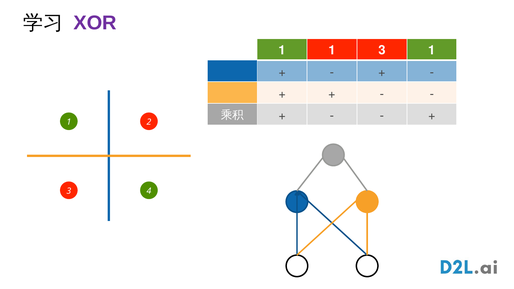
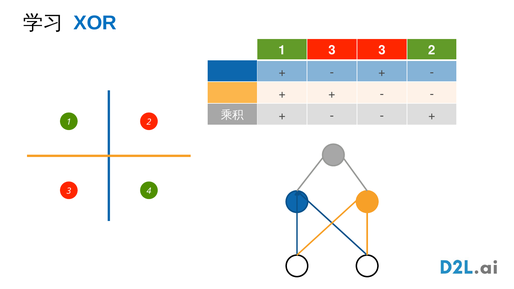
XOR colour: purple -> blue
1 1: 1 -> 3
1 at (432, 50): 1 -> 2
